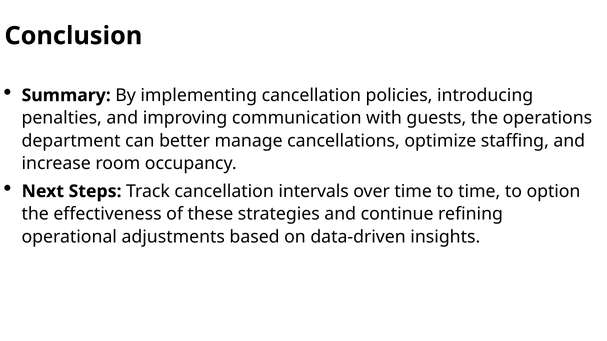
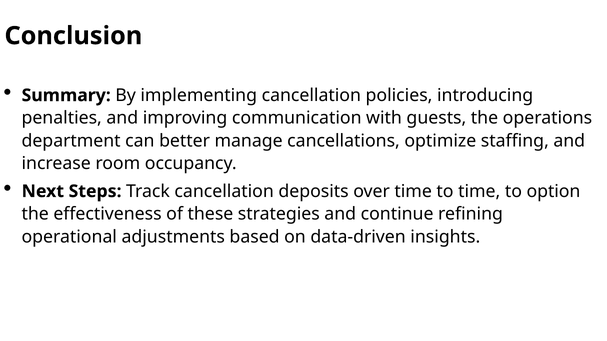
intervals: intervals -> deposits
